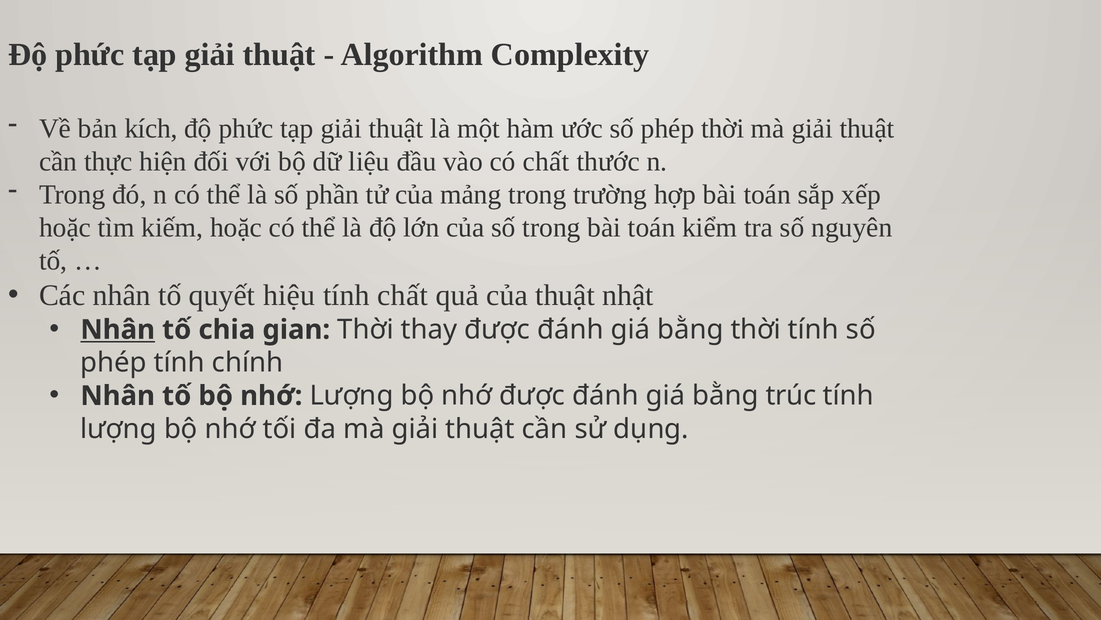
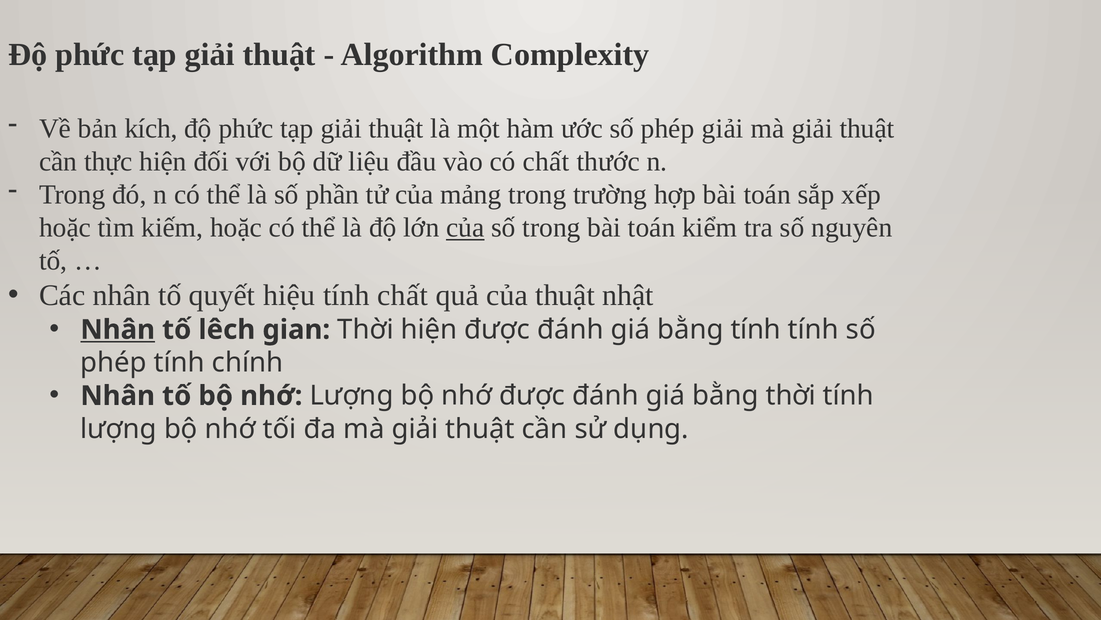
phép thời: thời -> giải
của at (465, 228) underline: none -> present
chia: chia -> lêch
Thời thay: thay -> hiện
bằng thời: thời -> tính
bằng trúc: trúc -> thời
